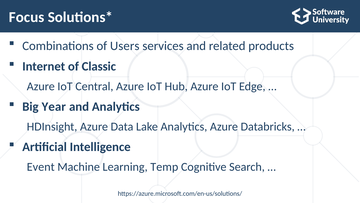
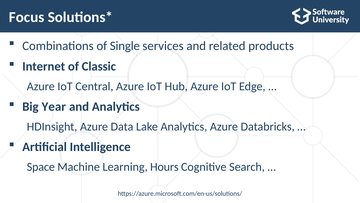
Users: Users -> Single
Event: Event -> Space
Temp: Temp -> Hours
